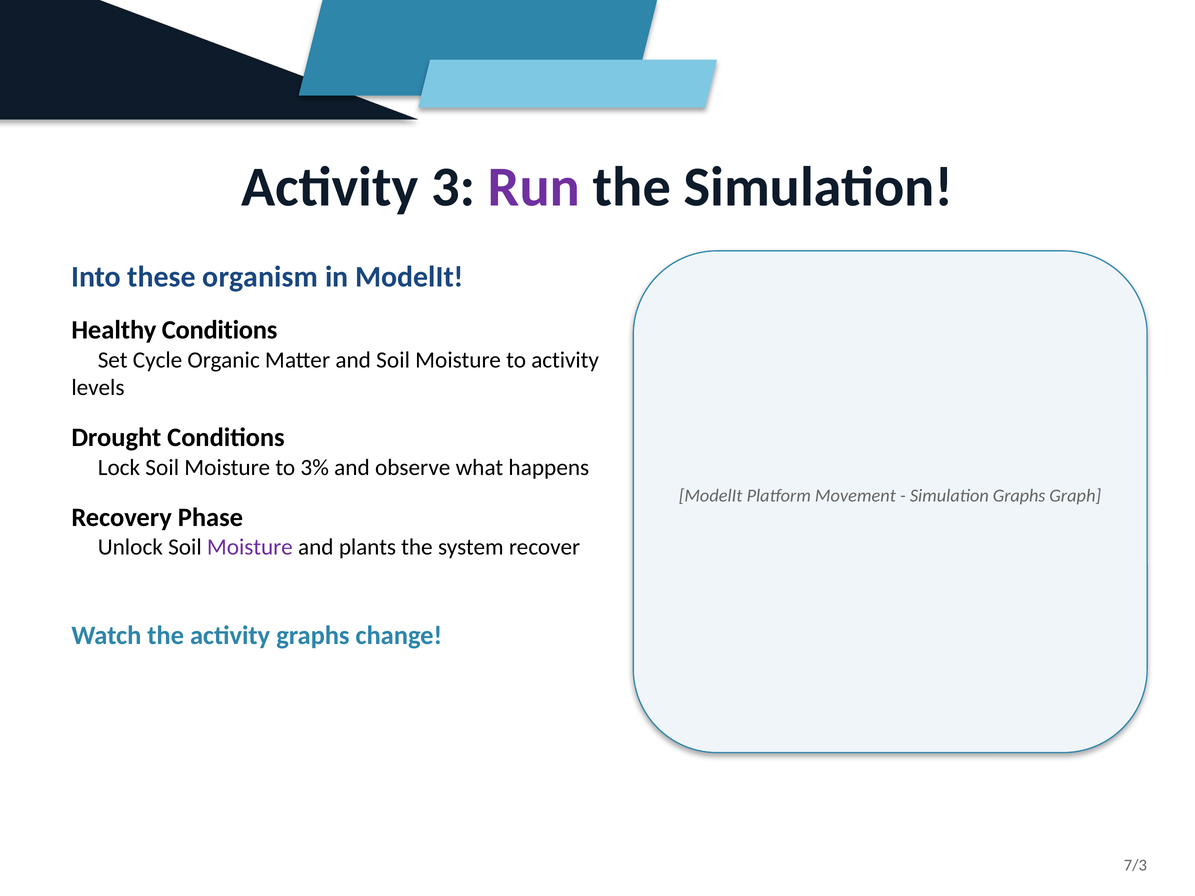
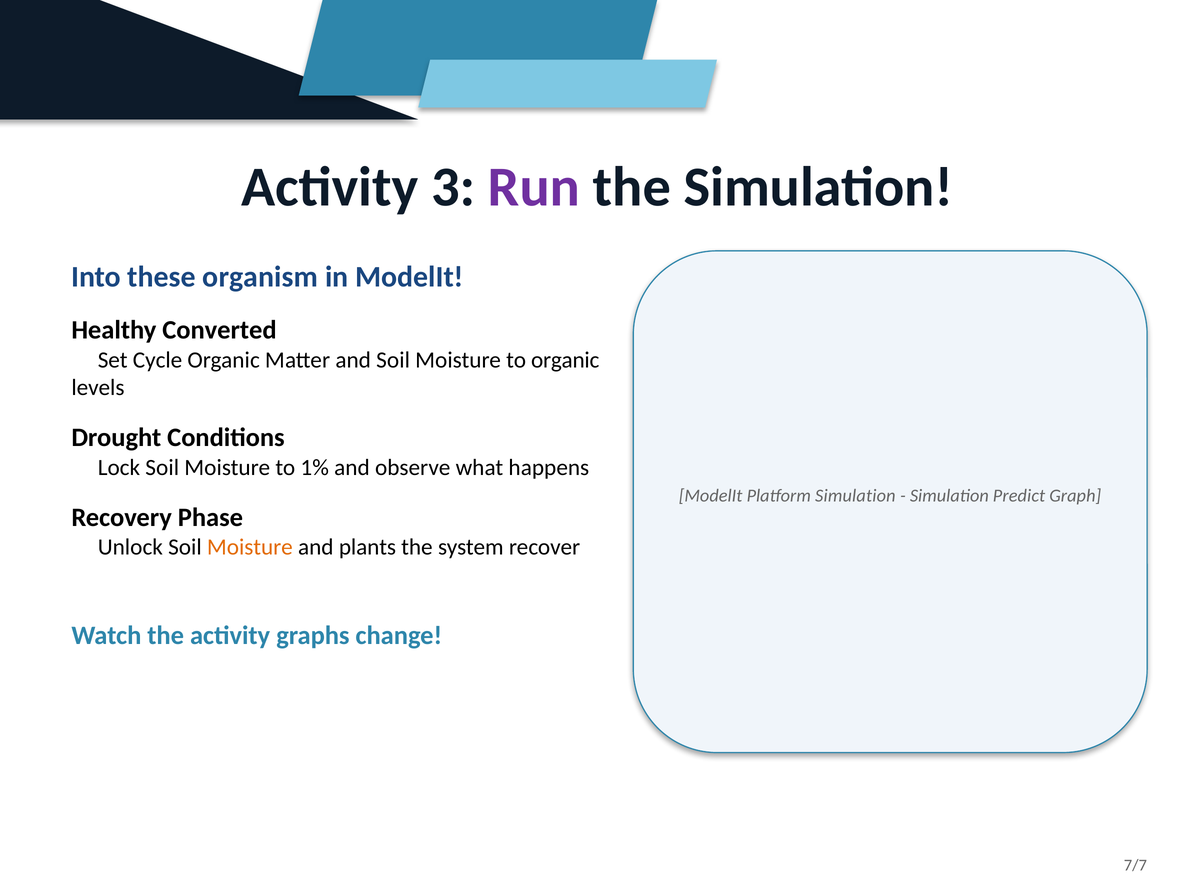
Healthy Conditions: Conditions -> Converted
to activity: activity -> organic
3%: 3% -> 1%
Platform Movement: Movement -> Simulation
Simulation Graphs: Graphs -> Predict
Moisture at (250, 547) colour: purple -> orange
7/3: 7/3 -> 7/7
